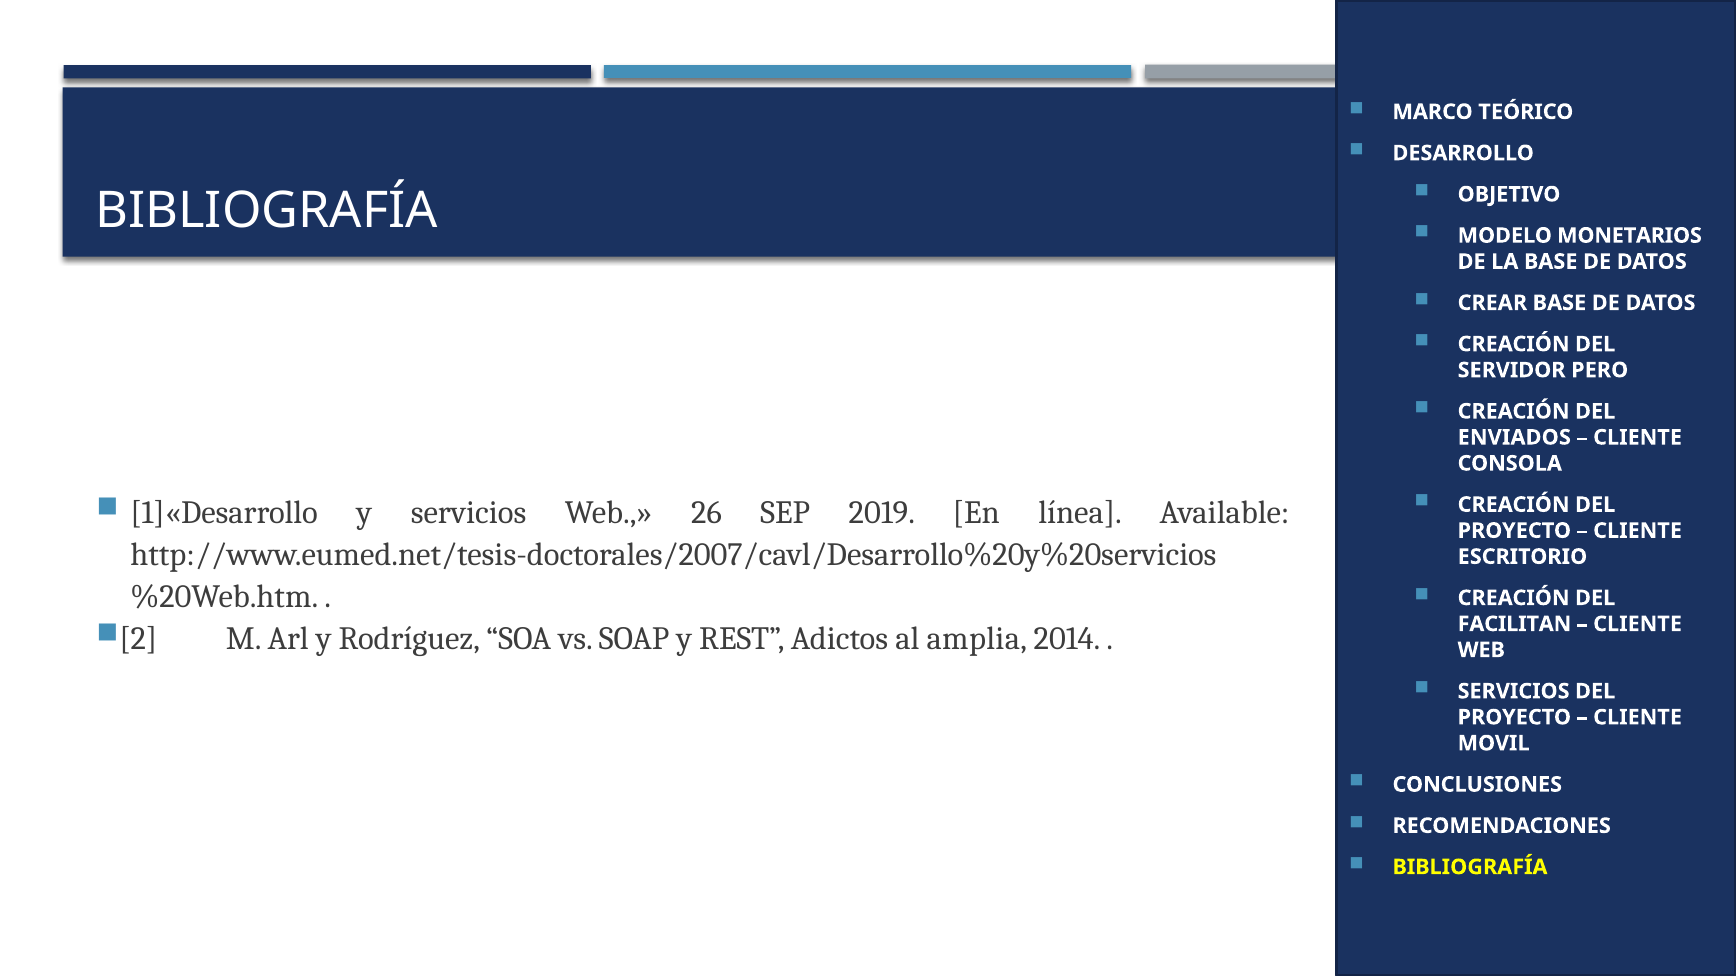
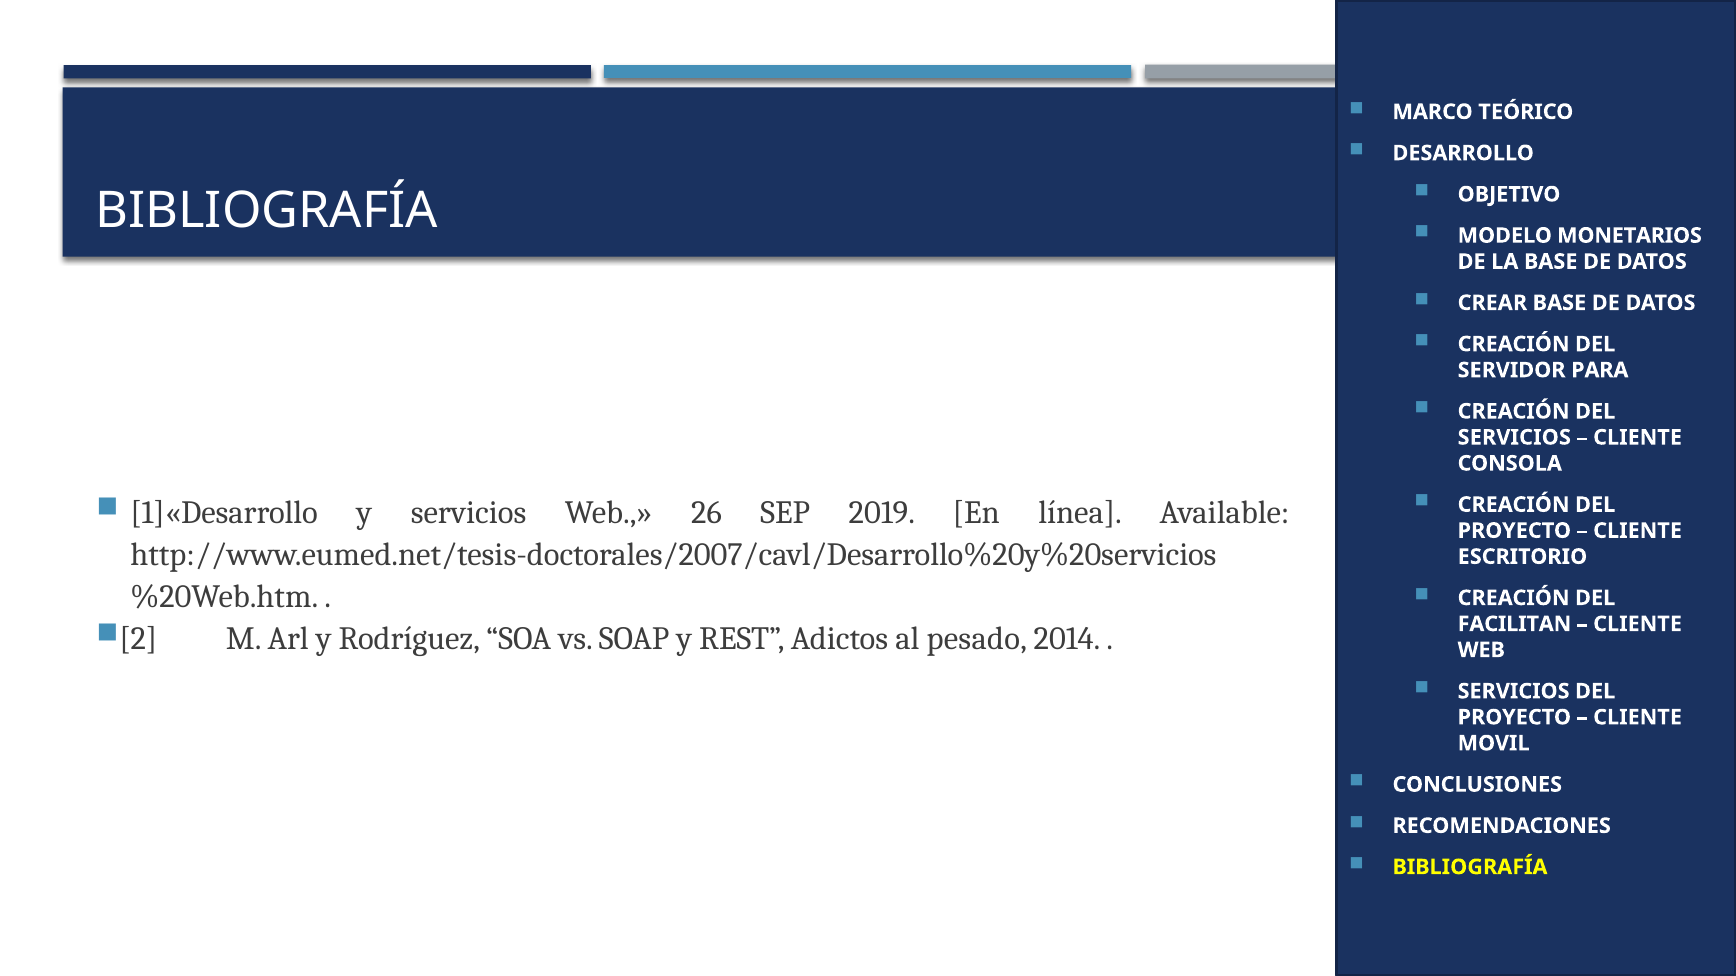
PERO: PERO -> PARA
ENVIADOS at (1514, 438): ENVIADOS -> SERVICIOS
amplia: amplia -> pesado
